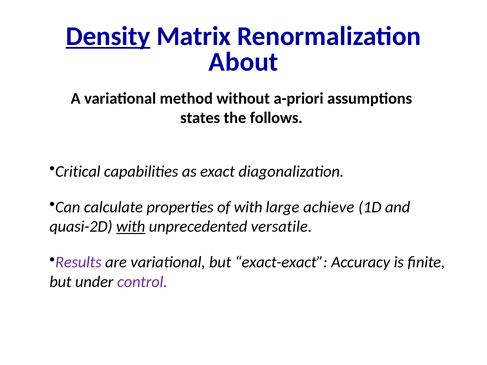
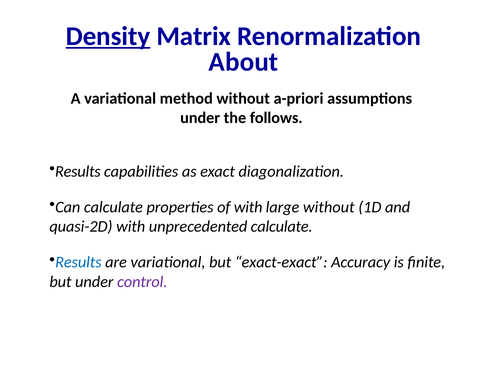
states at (200, 118): states -> under
Critical at (78, 172): Critical -> Results
large achieve: achieve -> without
with at (131, 227) underline: present -> none
unprecedented versatile: versatile -> calculate
Results at (78, 262) colour: purple -> blue
